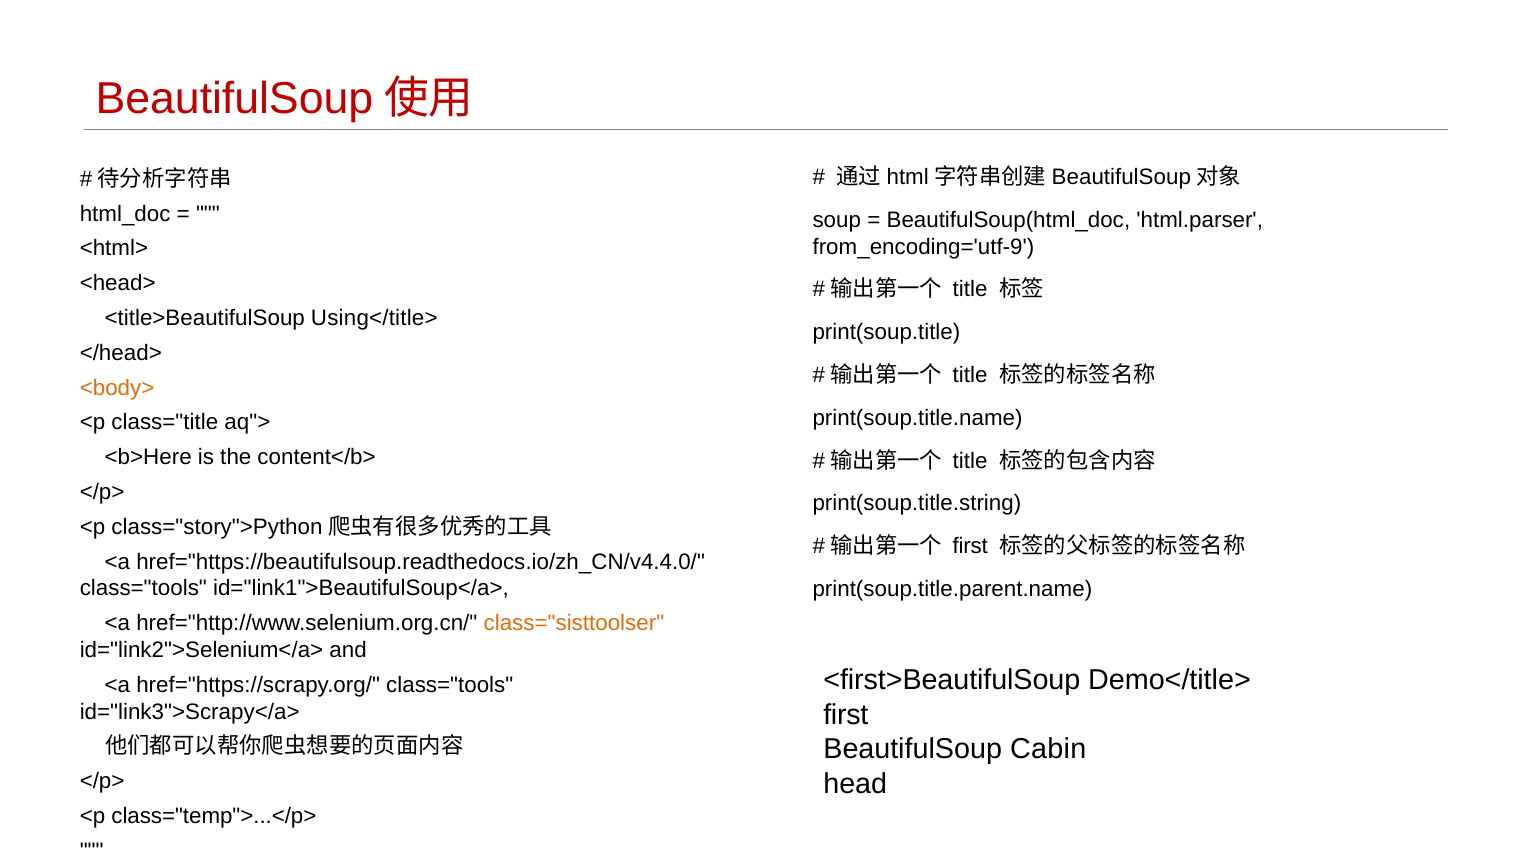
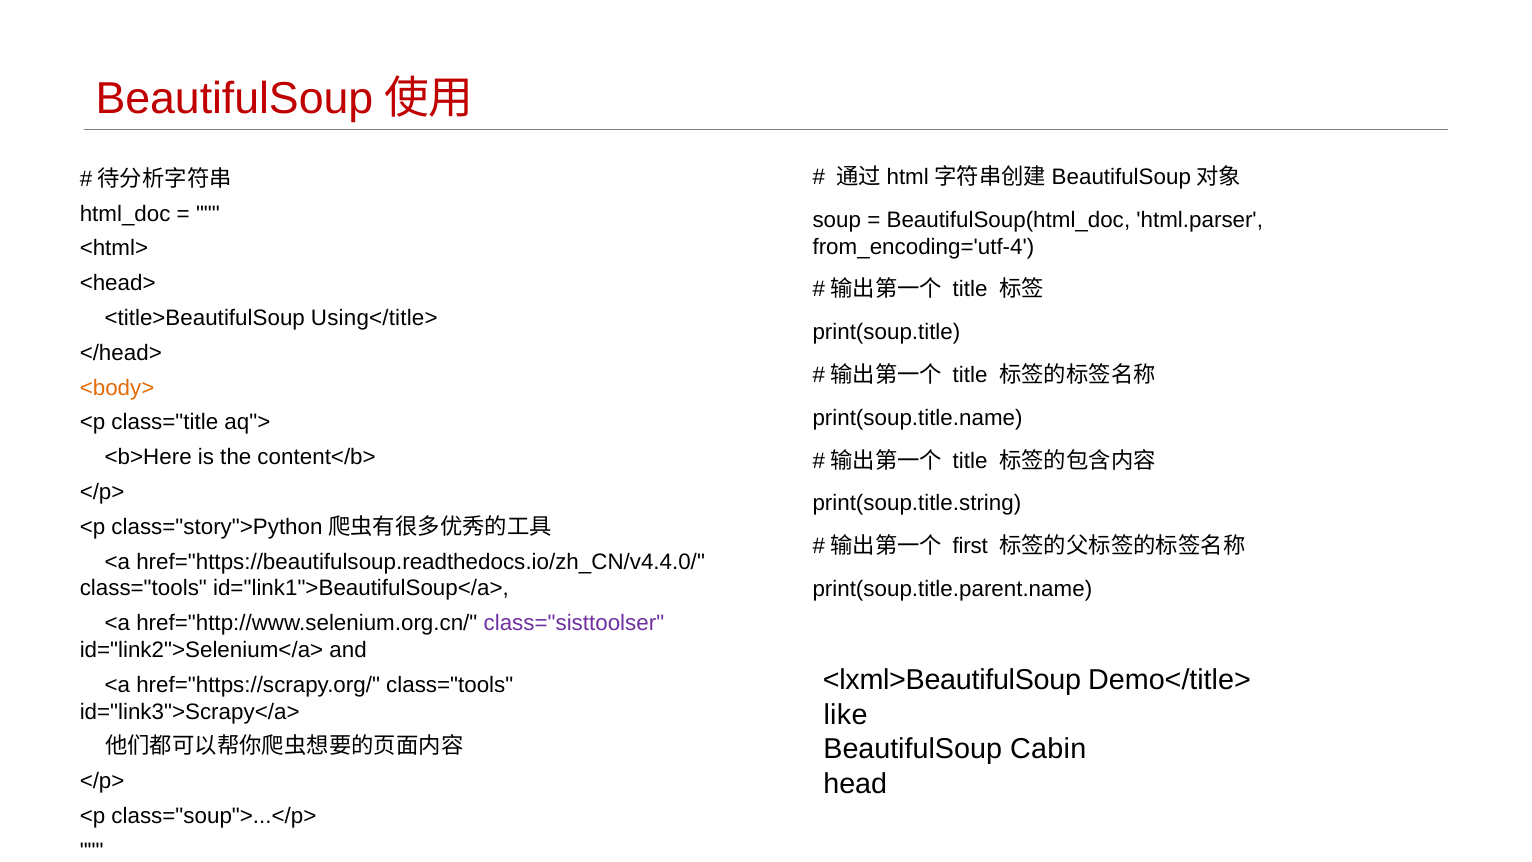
from_encoding='utf-9: from_encoding='utf-9 -> from_encoding='utf-4
class="sisttoolser colour: orange -> purple
<first>BeautifulSoup: <first>BeautifulSoup -> <lxml>BeautifulSoup
first at (846, 715): first -> like
class="temp">...</p>: class="temp">...</p> -> class="soup">...</p>
